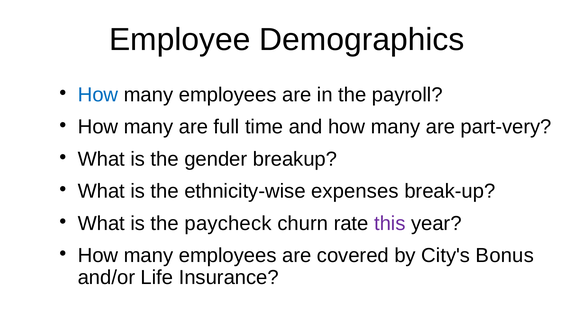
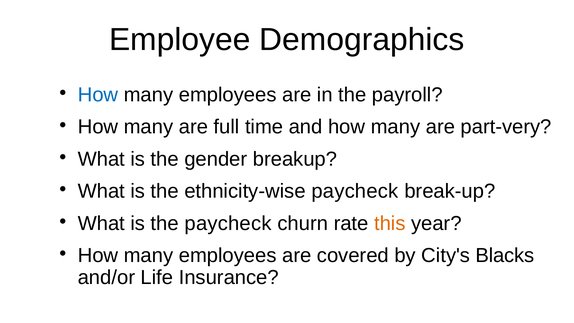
ethnicity-wise expenses: expenses -> paycheck
this colour: purple -> orange
Bonus: Bonus -> Blacks
